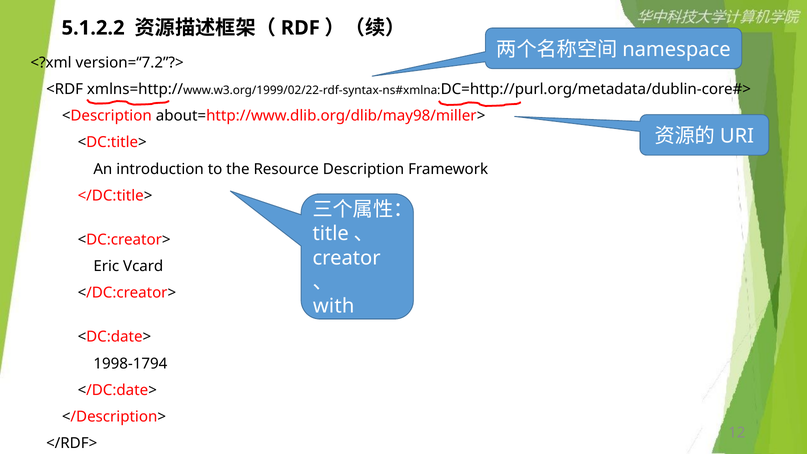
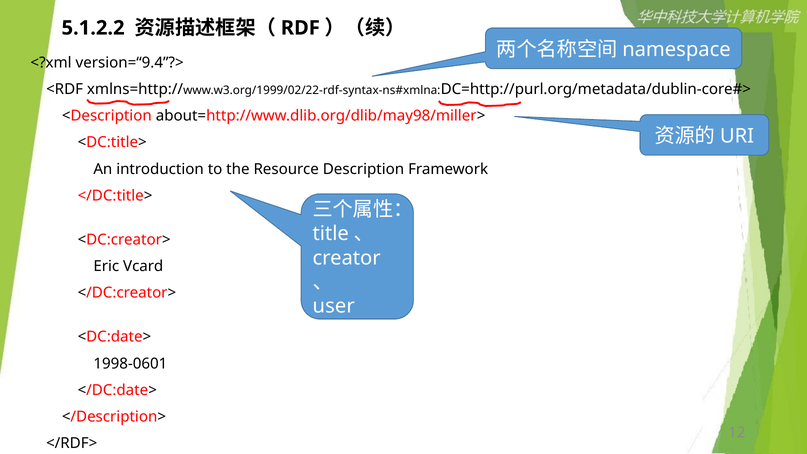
version=“7.2”?>: version=“7.2”?> -> version=“9.4”?>
with: with -> user
1998-1794: 1998-1794 -> 1998-0601
